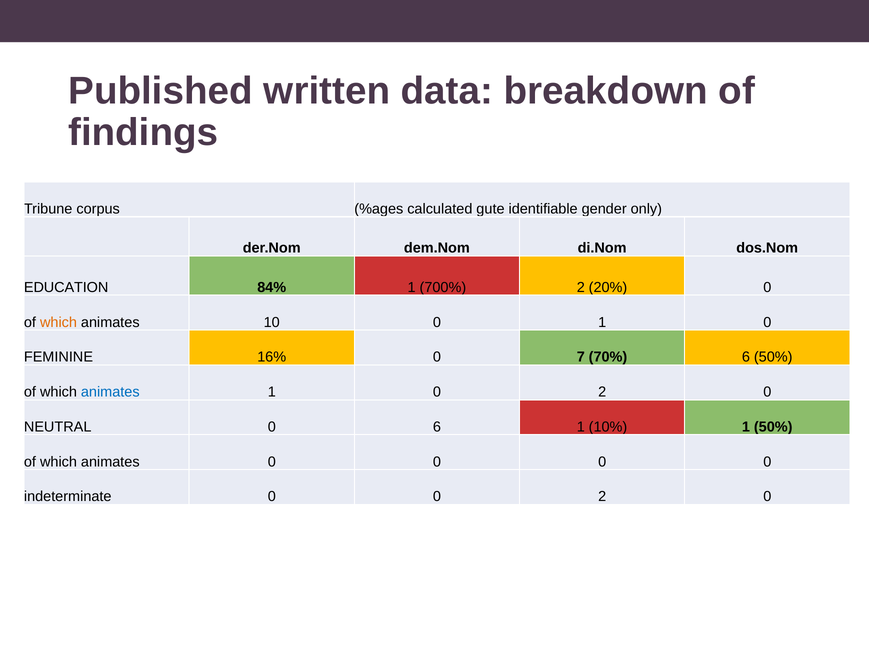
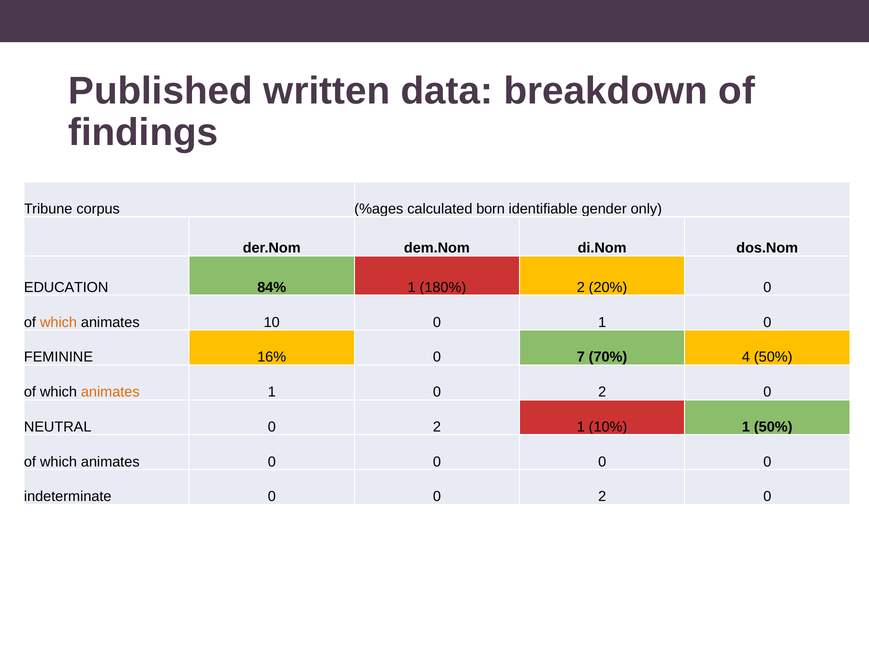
gute: gute -> born
700%: 700% -> 180%
70% 6: 6 -> 4
animates at (110, 392) colour: blue -> orange
NEUTRAL 0 6: 6 -> 2
